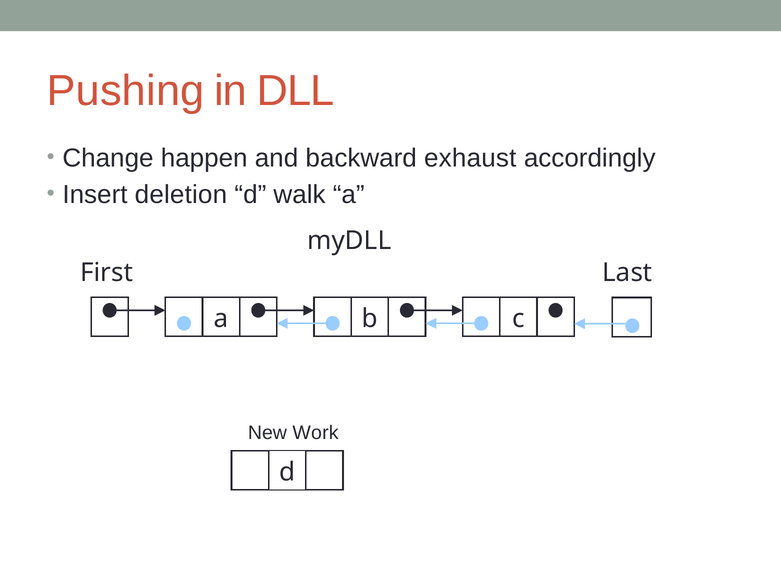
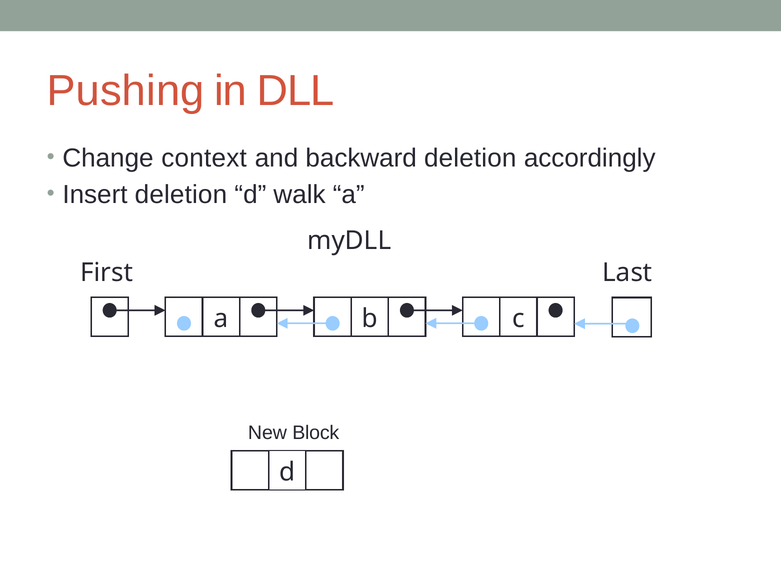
happen: happen -> context
backward exhaust: exhaust -> deletion
Work: Work -> Block
